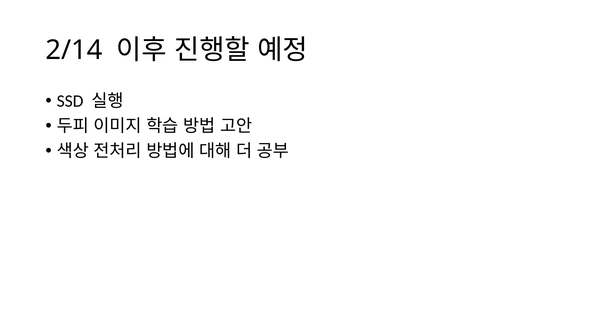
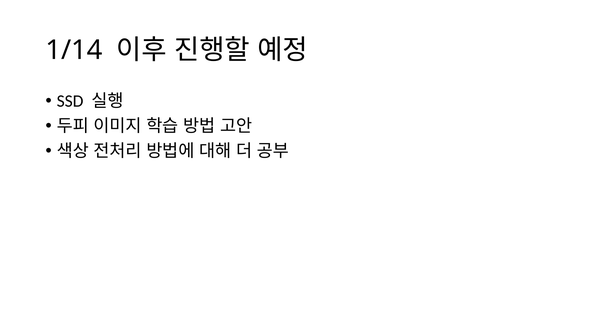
2/14: 2/14 -> 1/14
